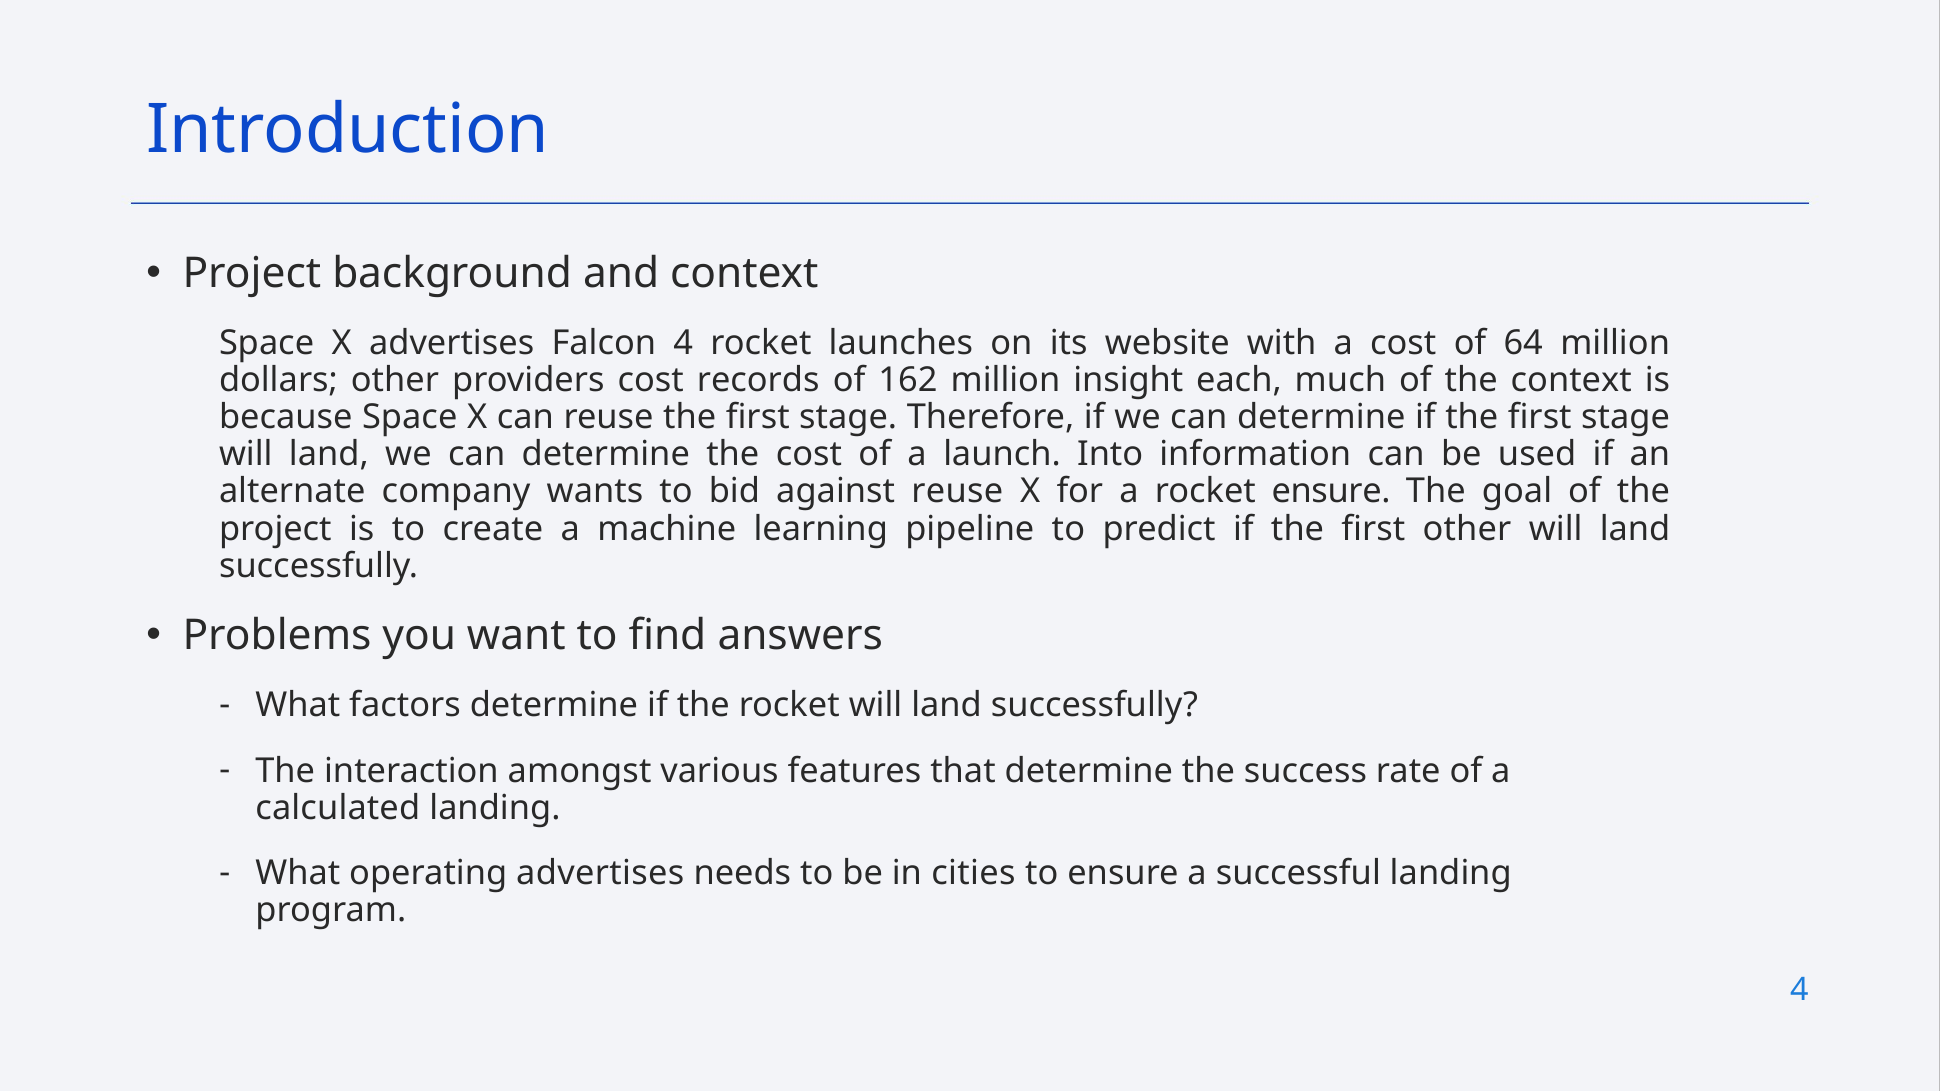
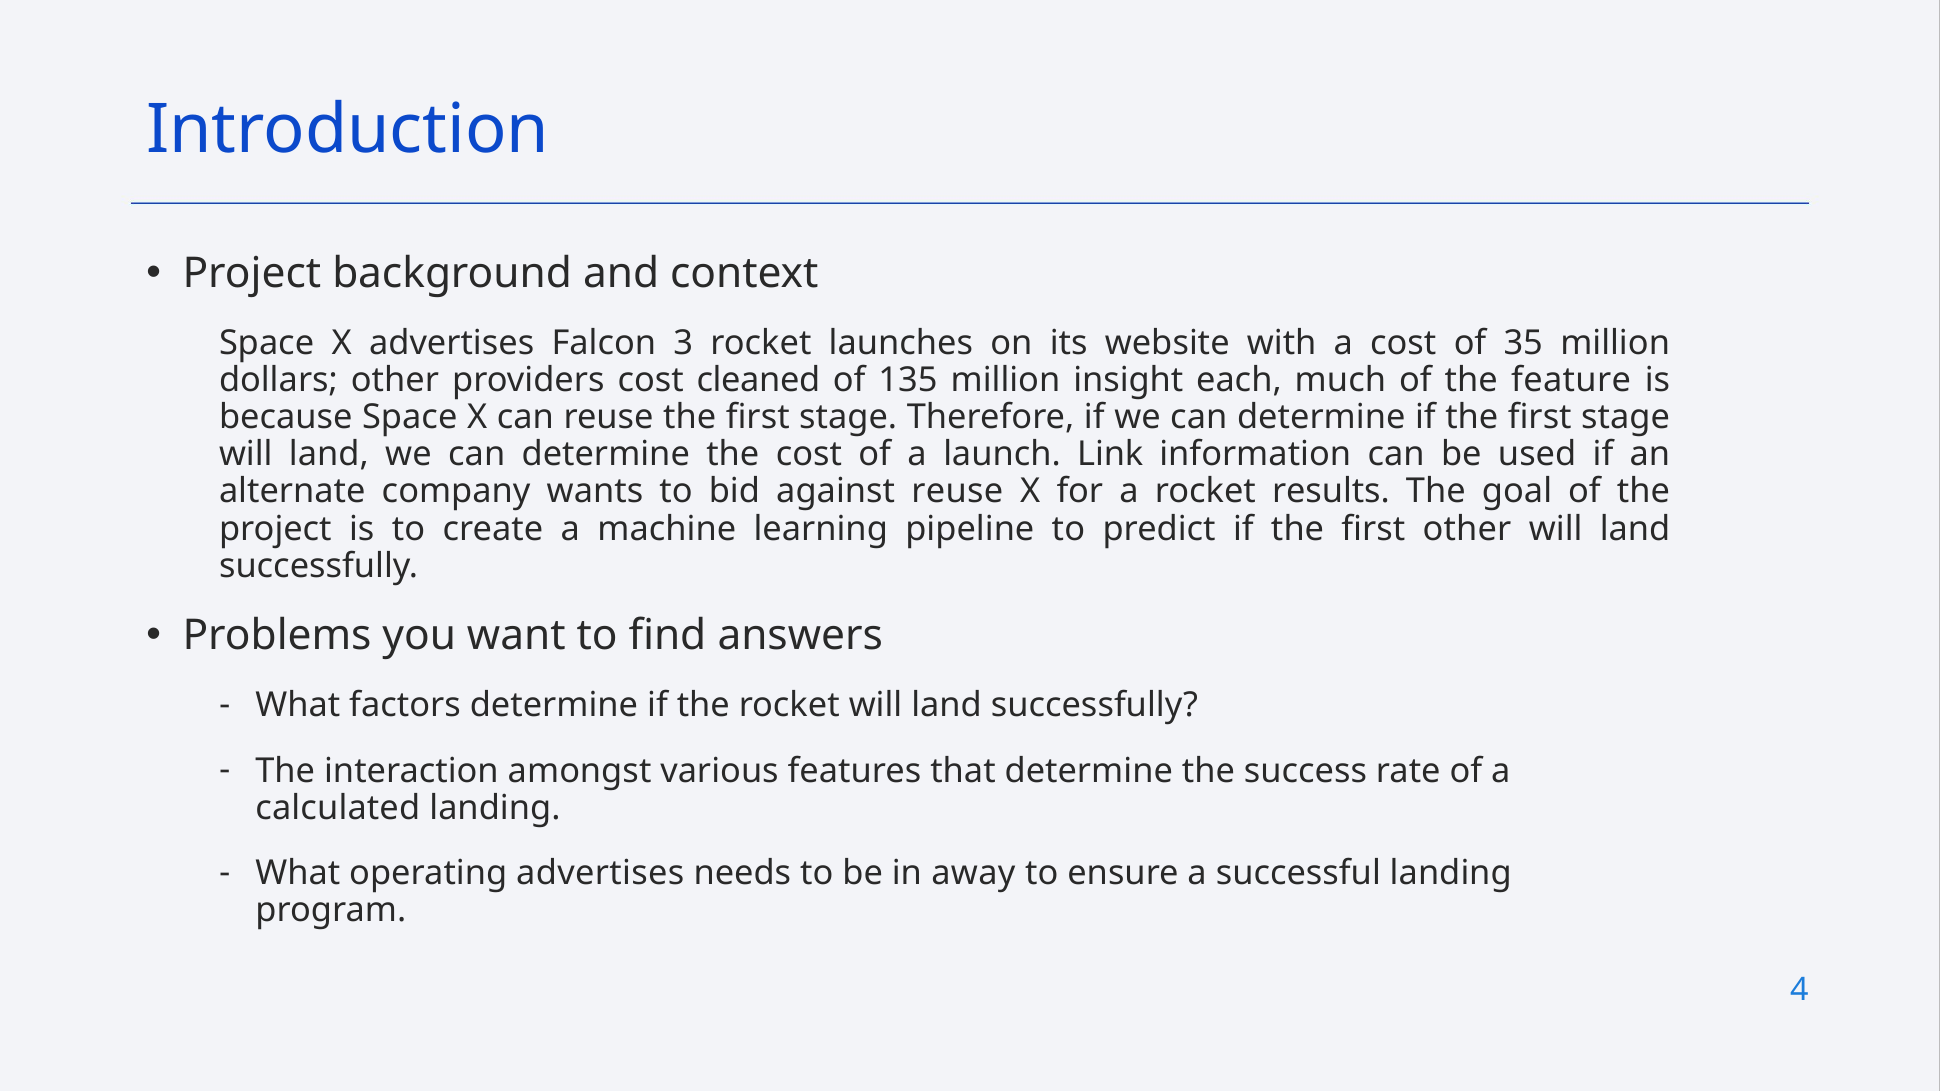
Falcon 4: 4 -> 3
64: 64 -> 35
records: records -> cleaned
162: 162 -> 135
the context: context -> feature
Into: Into -> Link
rocket ensure: ensure -> results
cities: cities -> away
